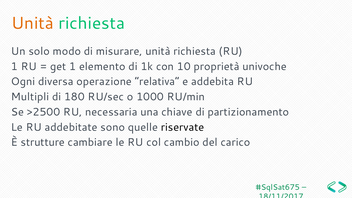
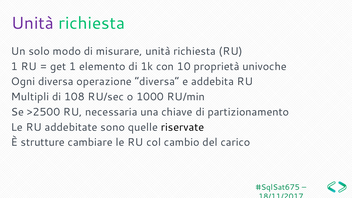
Unità at (32, 23) colour: orange -> purple
operazione relativa: relativa -> diversa
180: 180 -> 108
